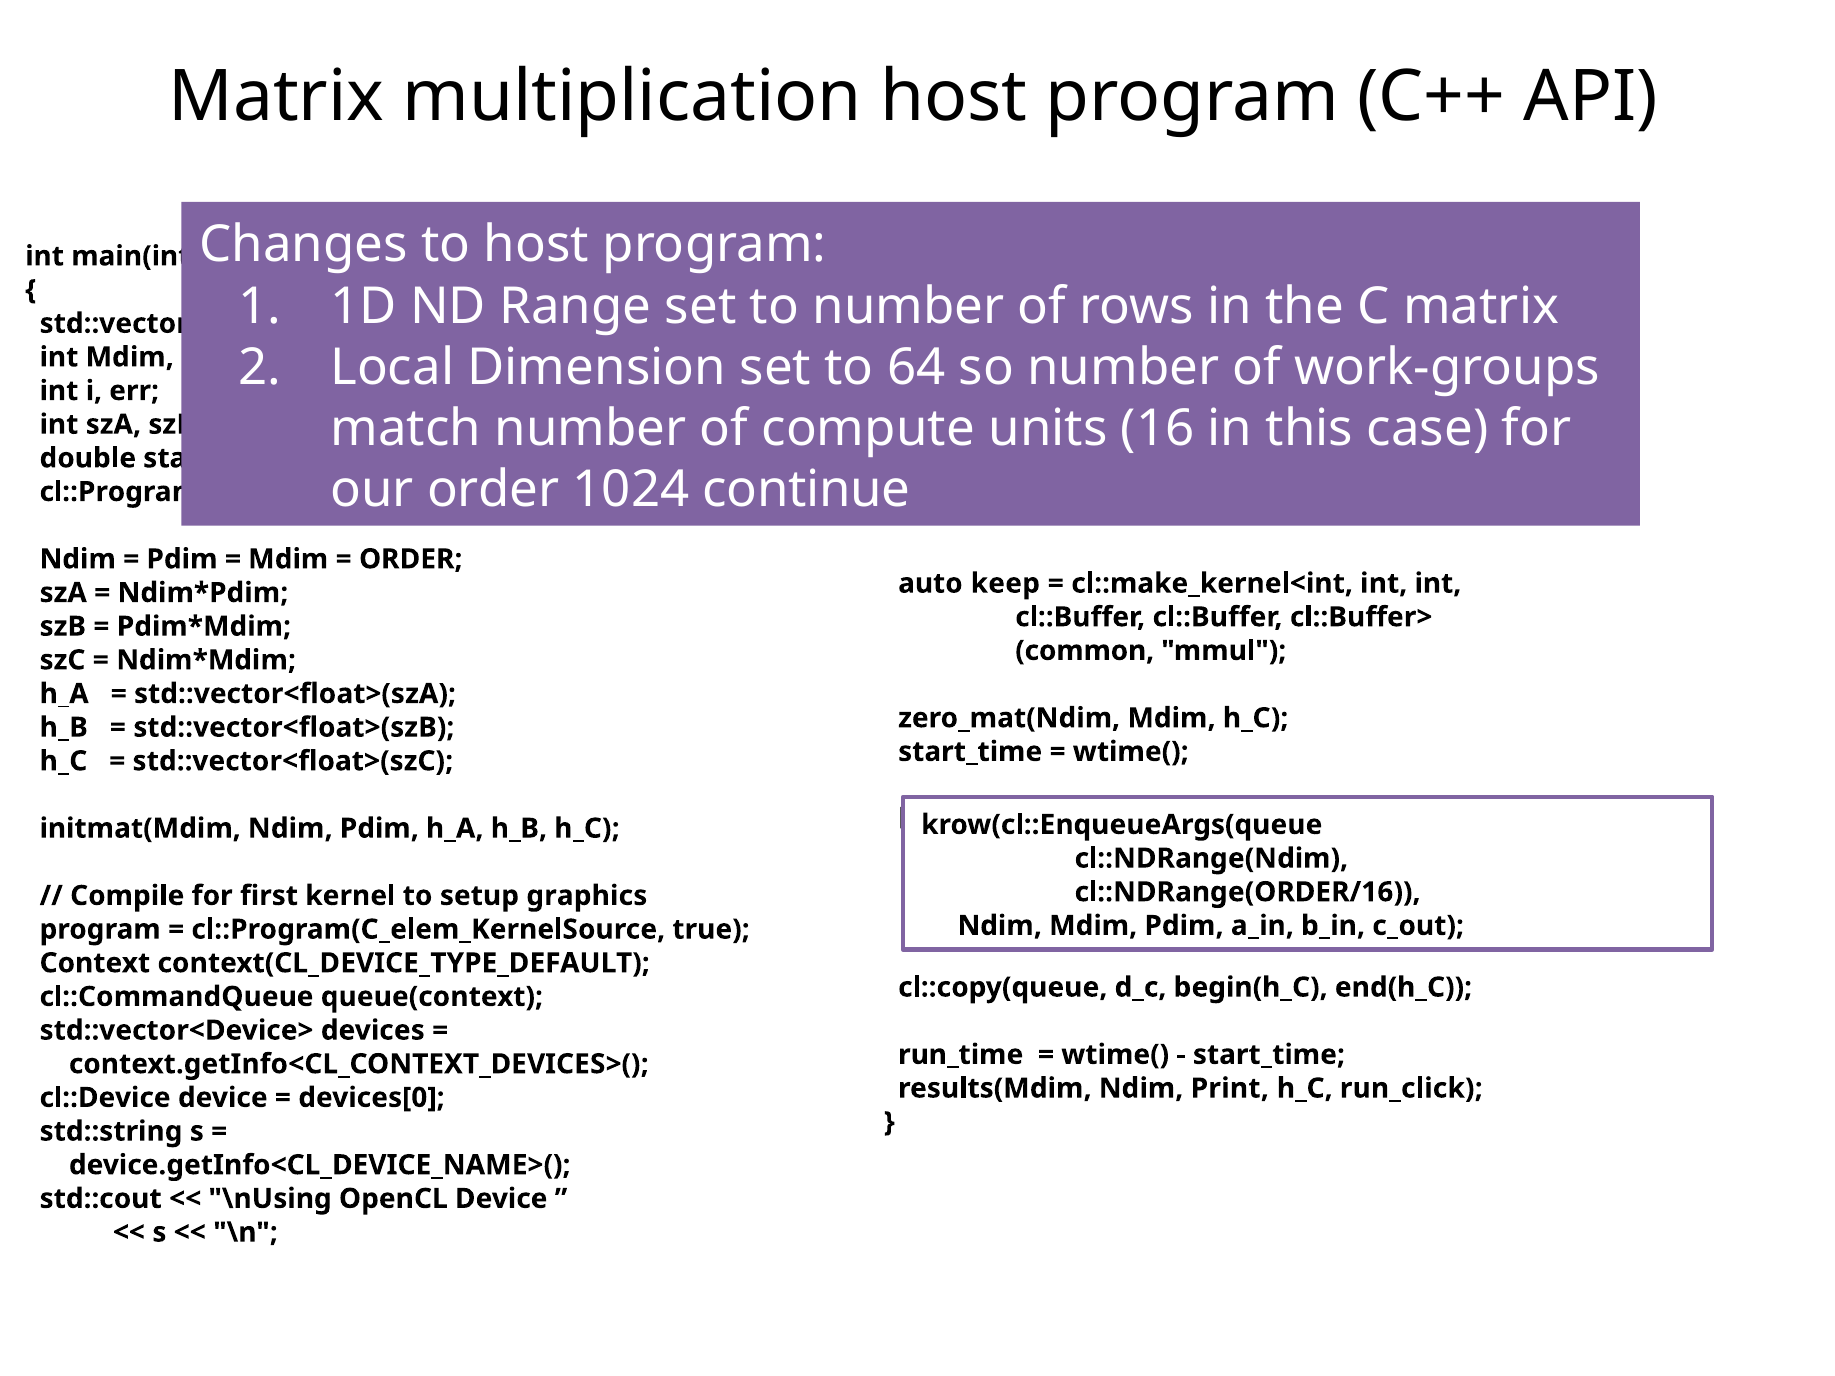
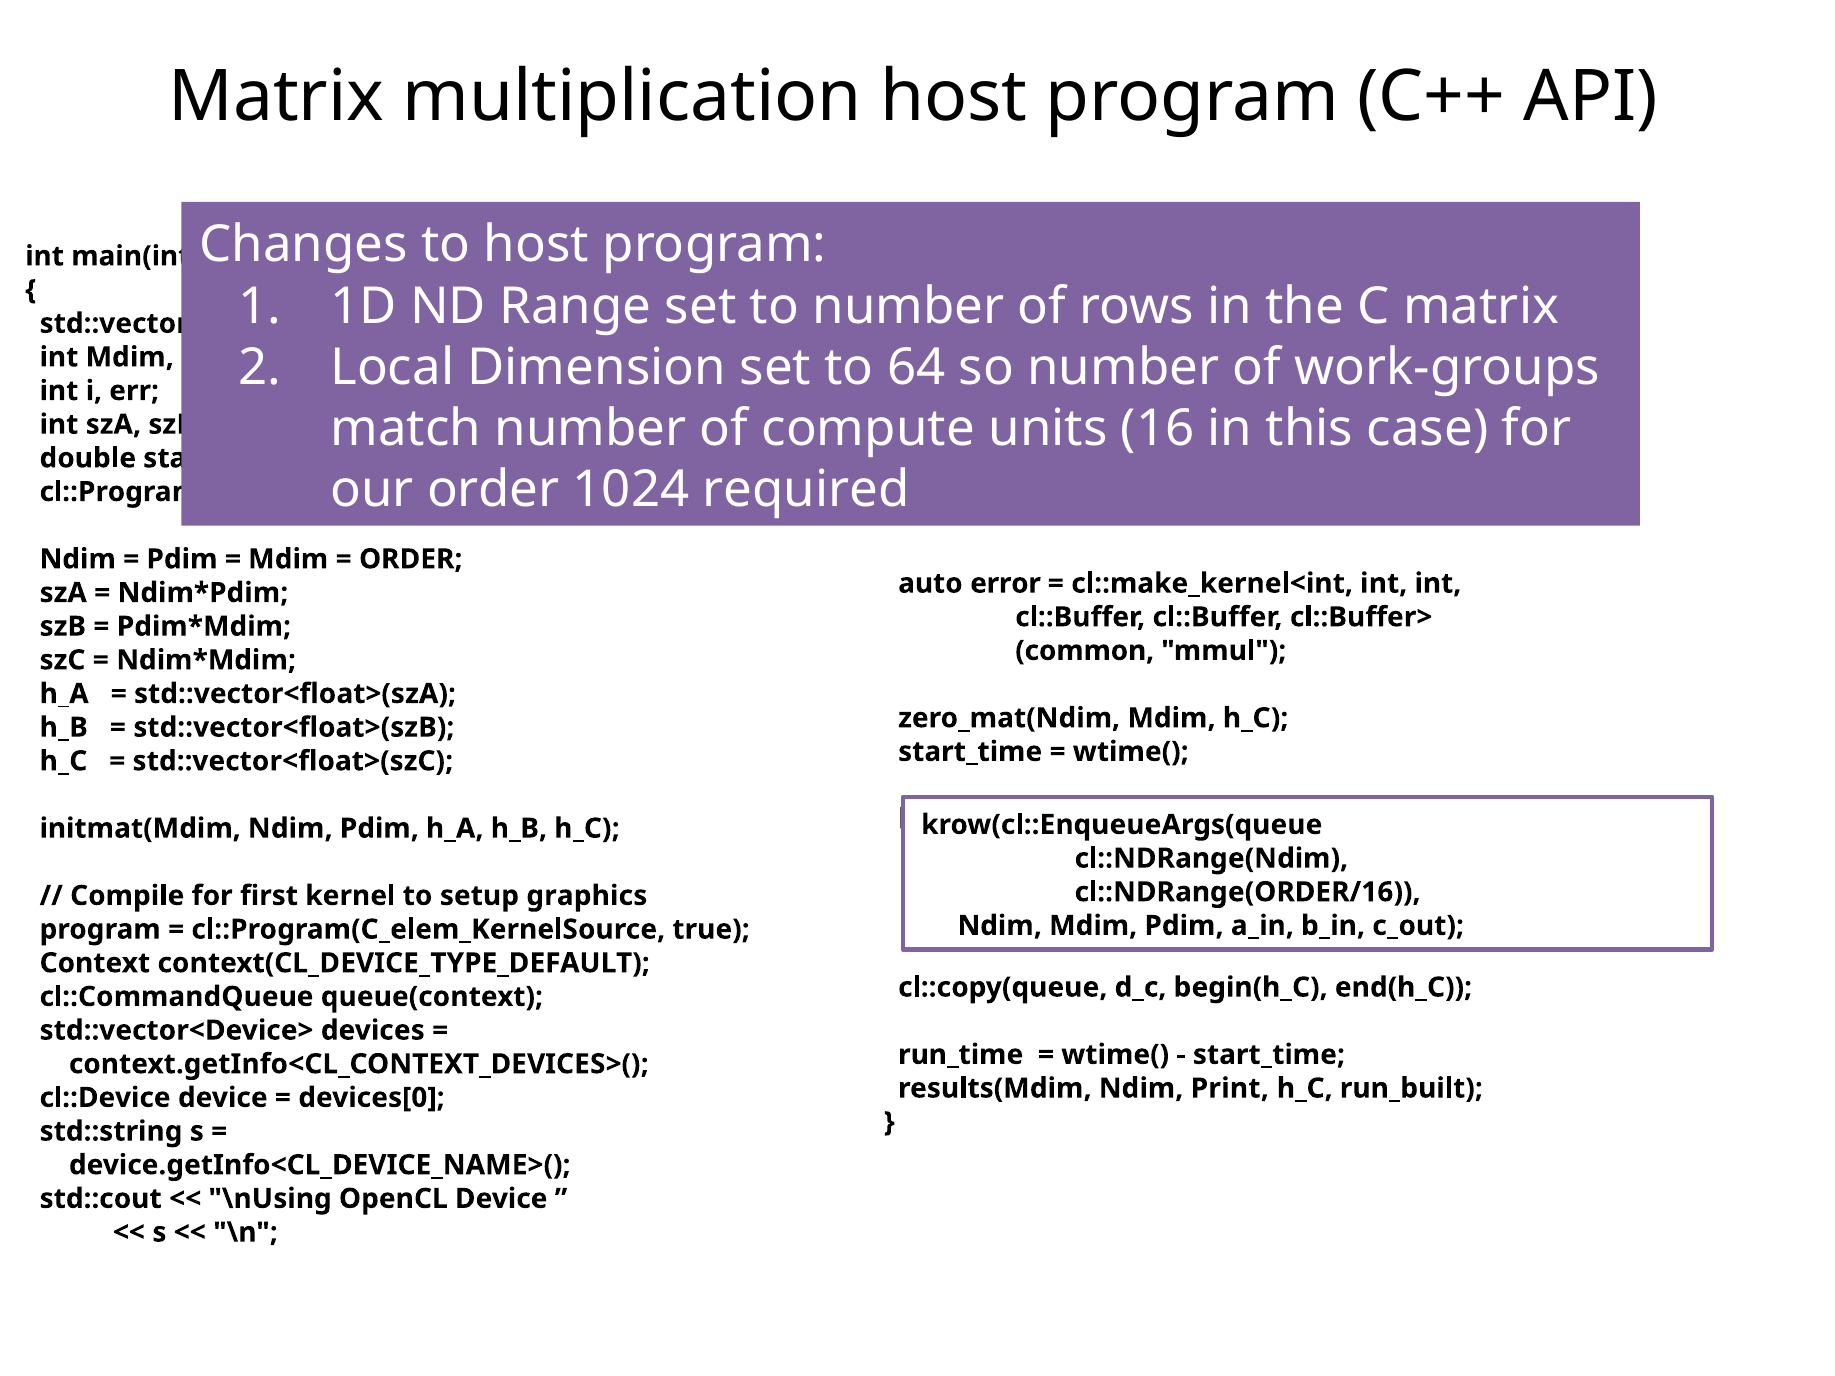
continue: continue -> required
keep: keep -> error
run_click: run_click -> run_built
